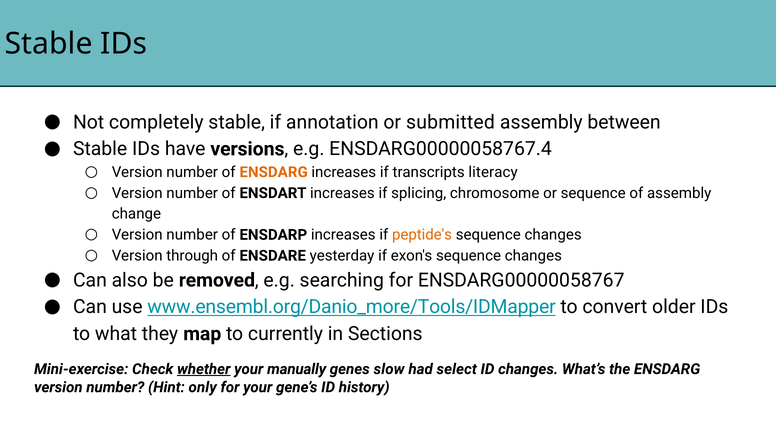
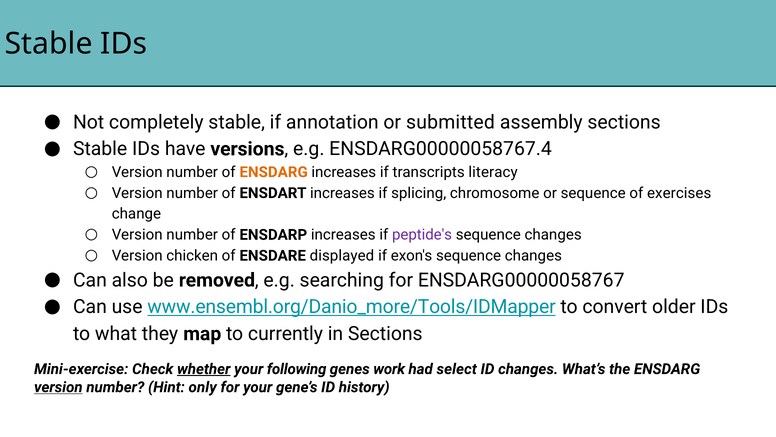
assembly between: between -> sections
of assembly: assembly -> exercises
peptide's colour: orange -> purple
through: through -> chicken
yesterday: yesterday -> displayed
manually: manually -> following
slow: slow -> work
version at (58, 387) underline: none -> present
